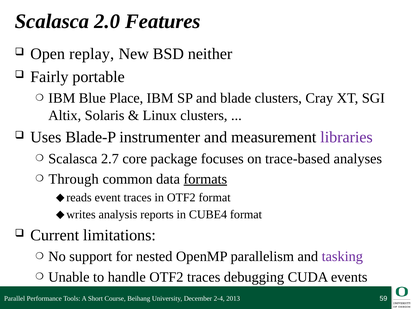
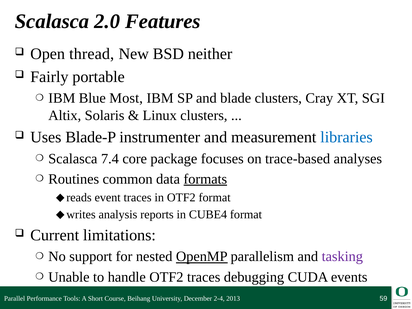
replay: replay -> thread
Place: Place -> Most
libraries colour: purple -> blue
2.7: 2.7 -> 7.4
Through: Through -> Routines
OpenMP underline: none -> present
